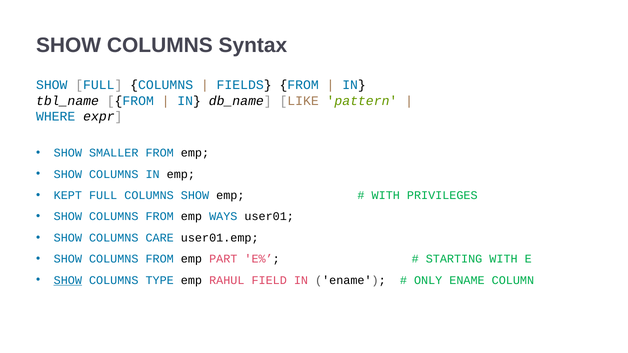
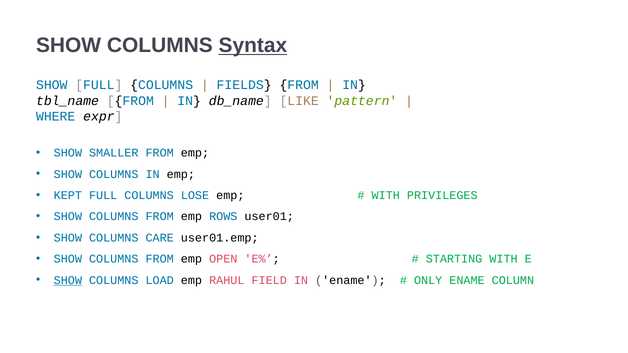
Syntax underline: none -> present
COLUMNS SHOW: SHOW -> LOSE
WAYS: WAYS -> ROWS
PART: PART -> OPEN
TYPE: TYPE -> LOAD
